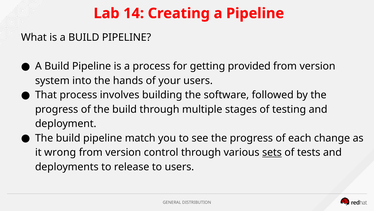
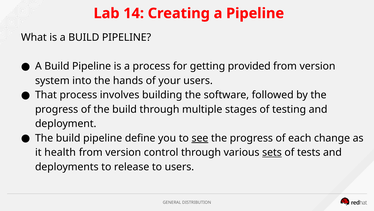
match: match -> define
see underline: none -> present
wrong: wrong -> health
